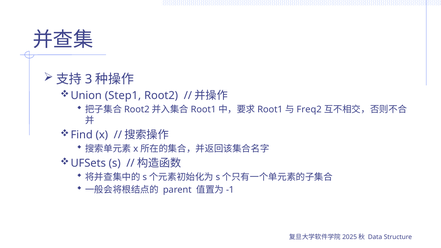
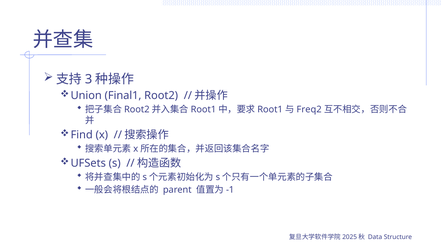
Step1: Step1 -> Final1
